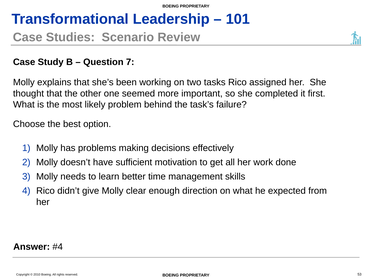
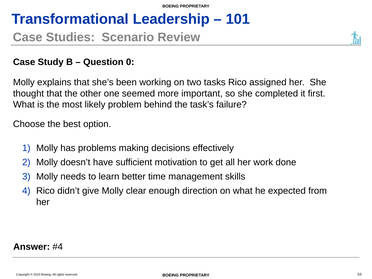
7: 7 -> 0
